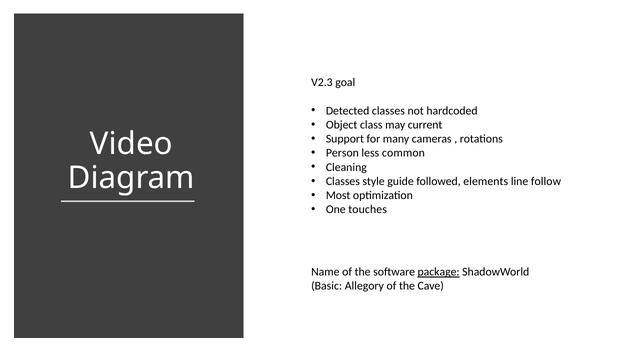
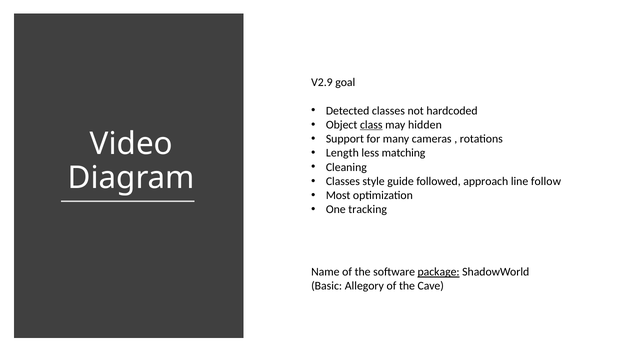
V2.3: V2.3 -> V2.9
class underline: none -> present
current: current -> hidden
Person: Person -> Length
common: common -> matching
elements: elements -> approach
touches: touches -> tracking
